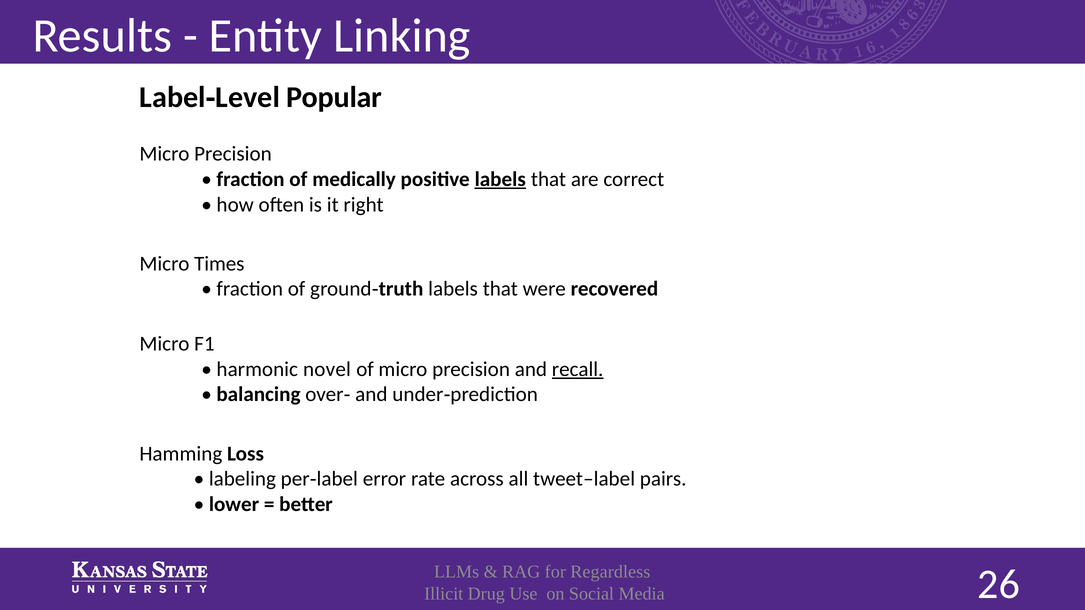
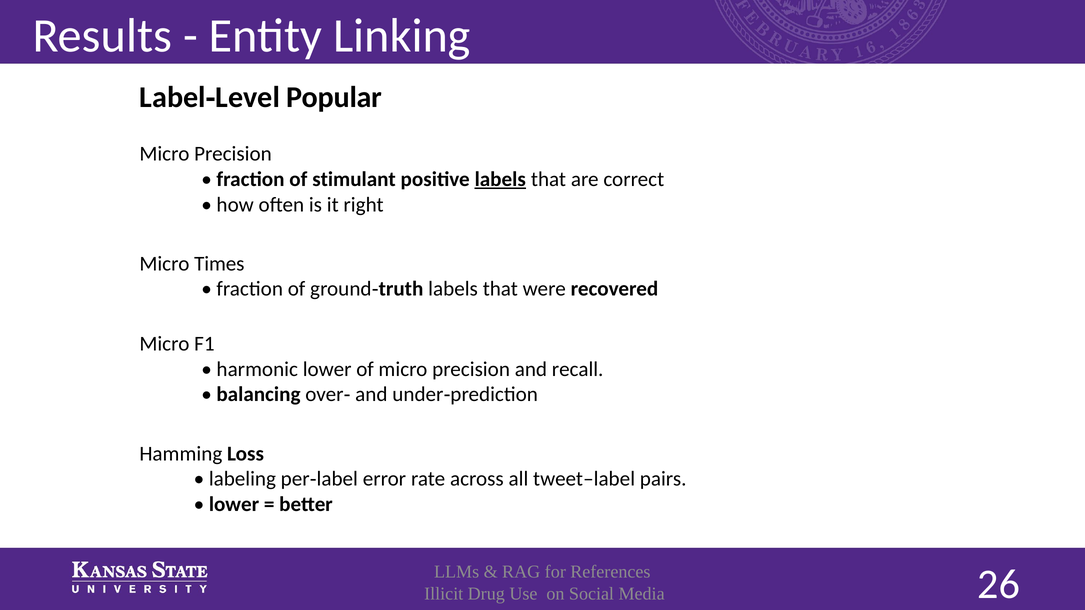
medically: medically -> stimulant
harmonic novel: novel -> lower
recall underline: present -> none
Regardless: Regardless -> References
